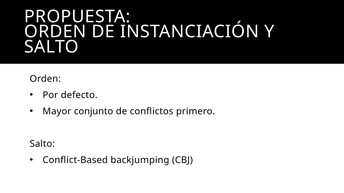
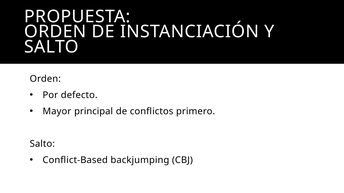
conjunto: conjunto -> principal
